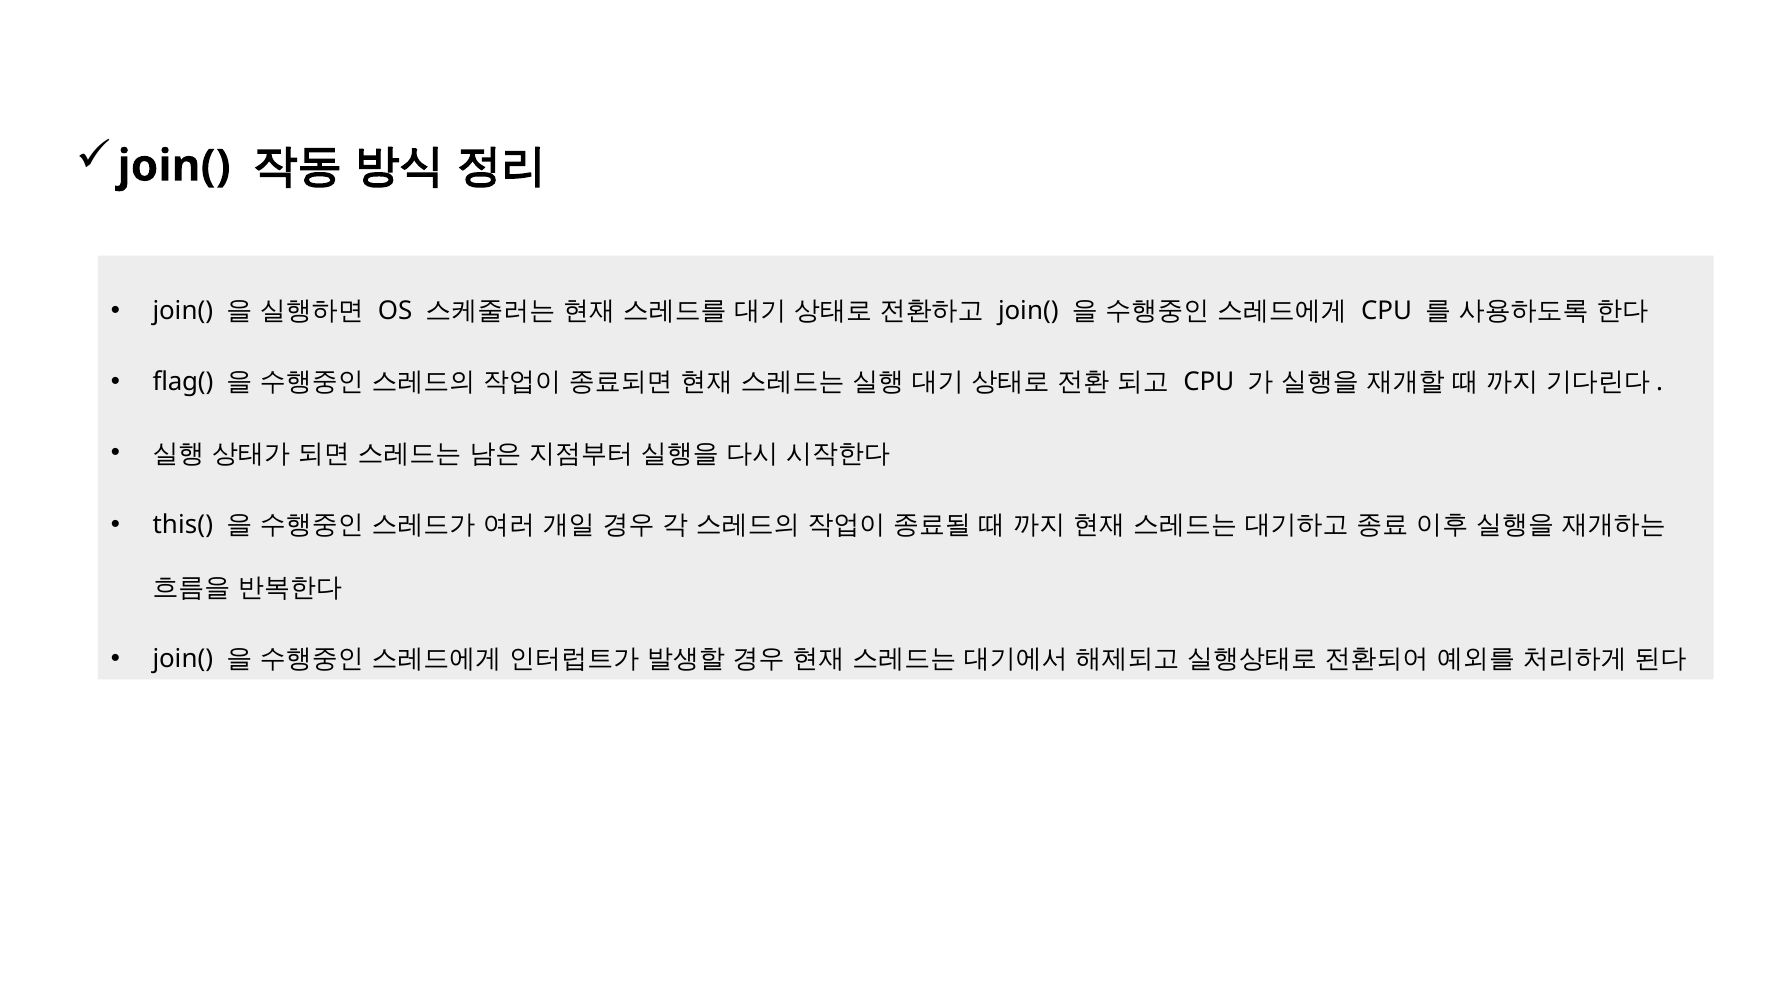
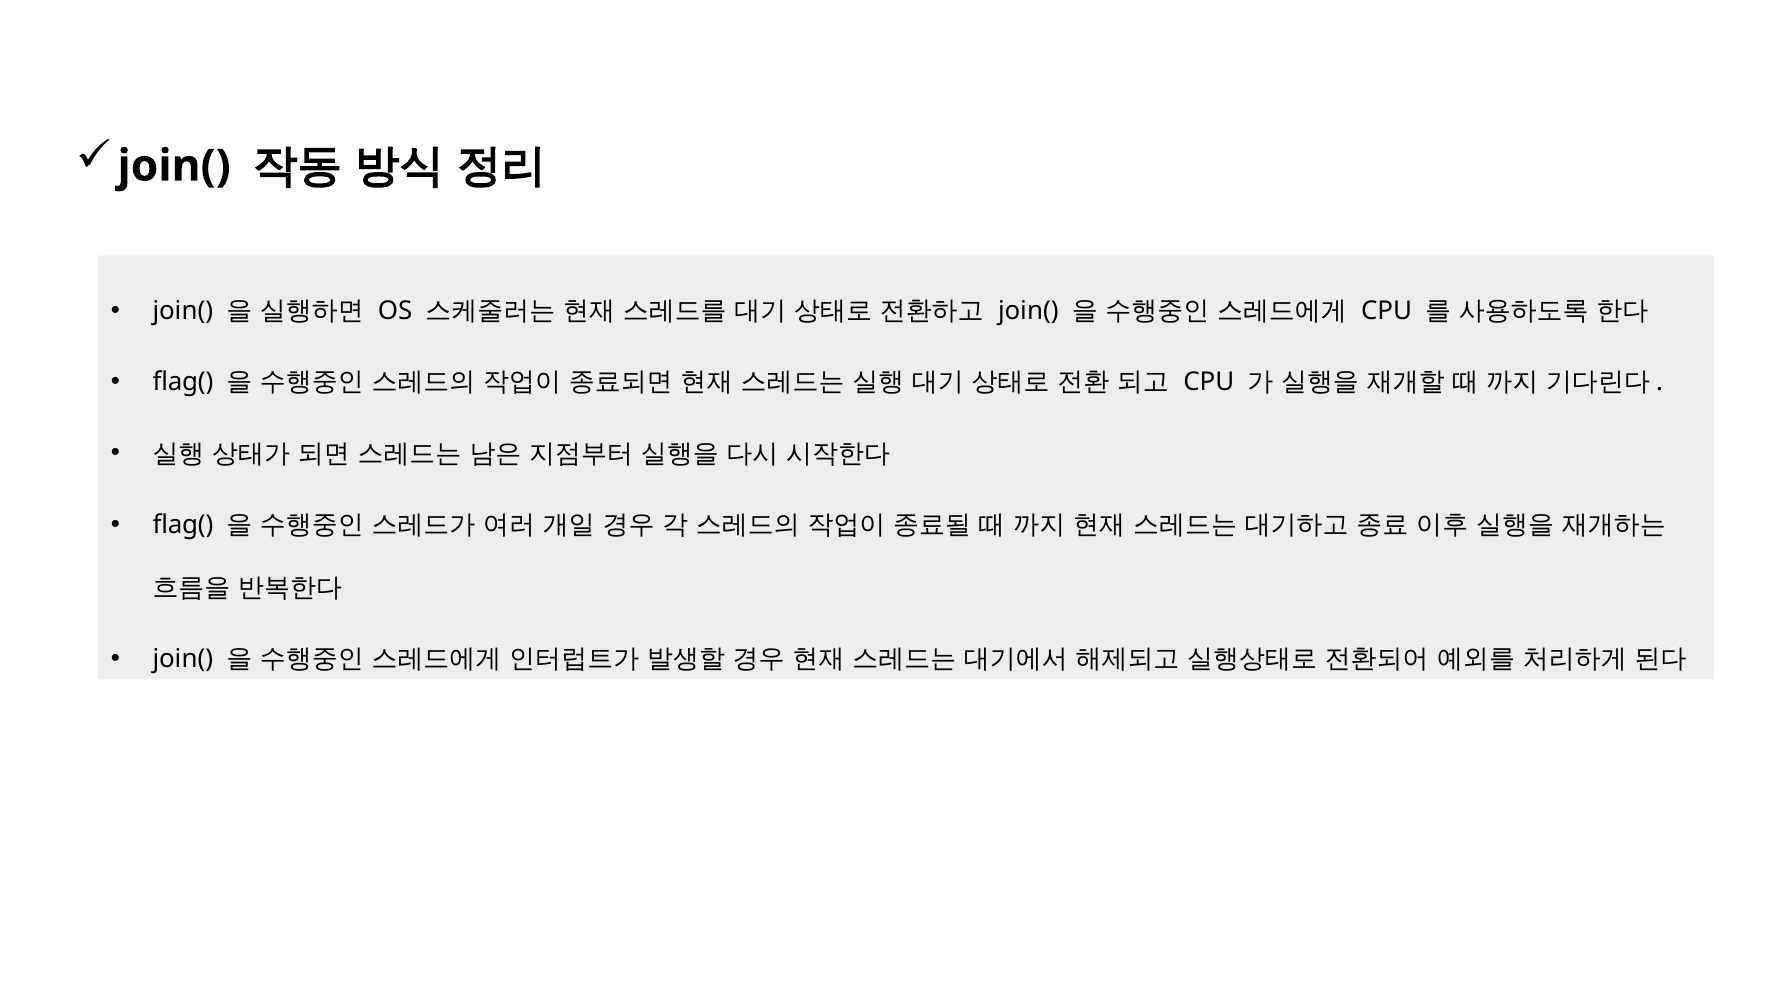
this( at (183, 525): this( -> flag(
